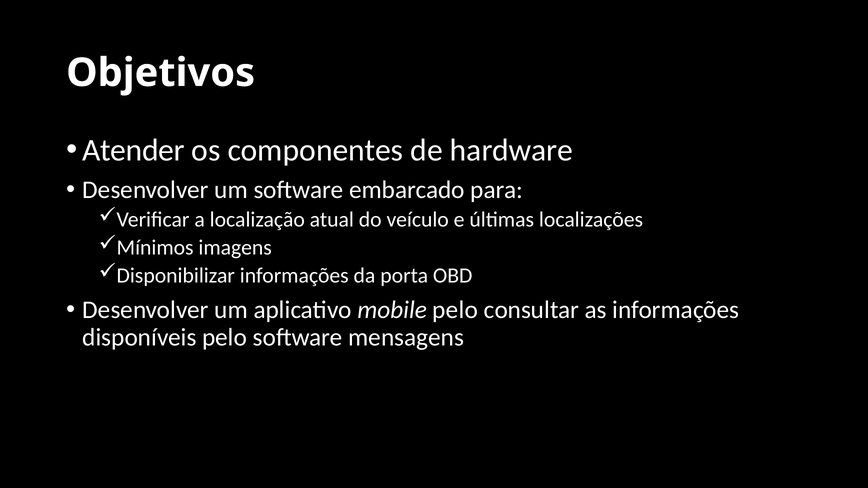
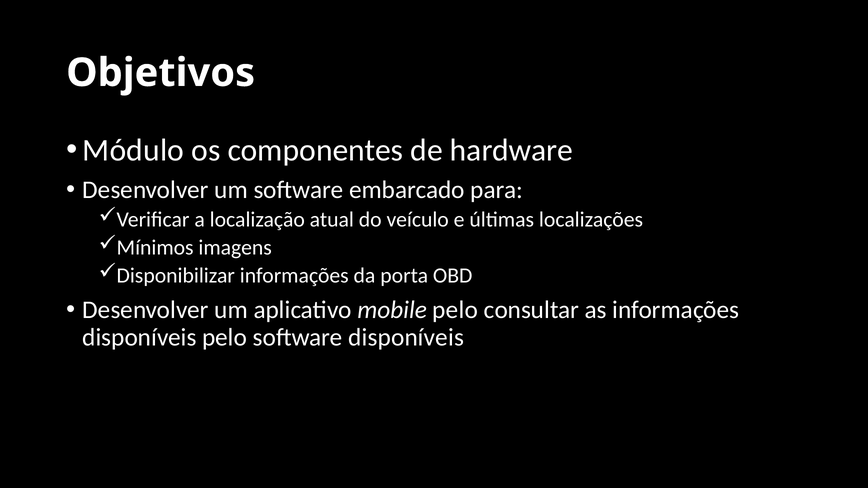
Atender: Atender -> Módulo
software mensagens: mensagens -> disponíveis
